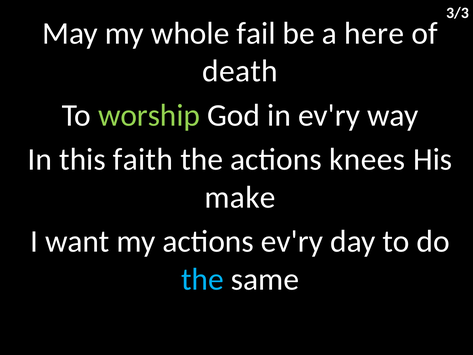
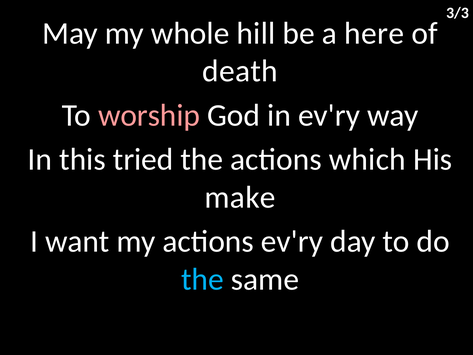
fail: fail -> hill
worship colour: light green -> pink
faith: faith -> tried
knees: knees -> which
